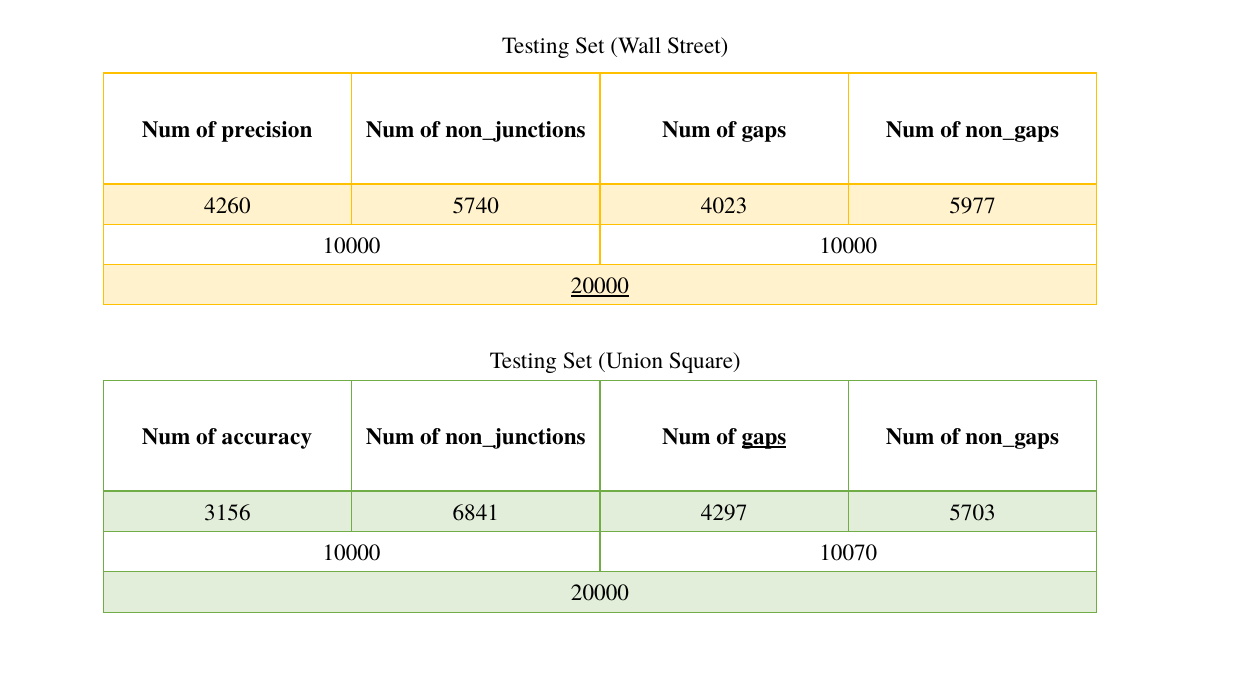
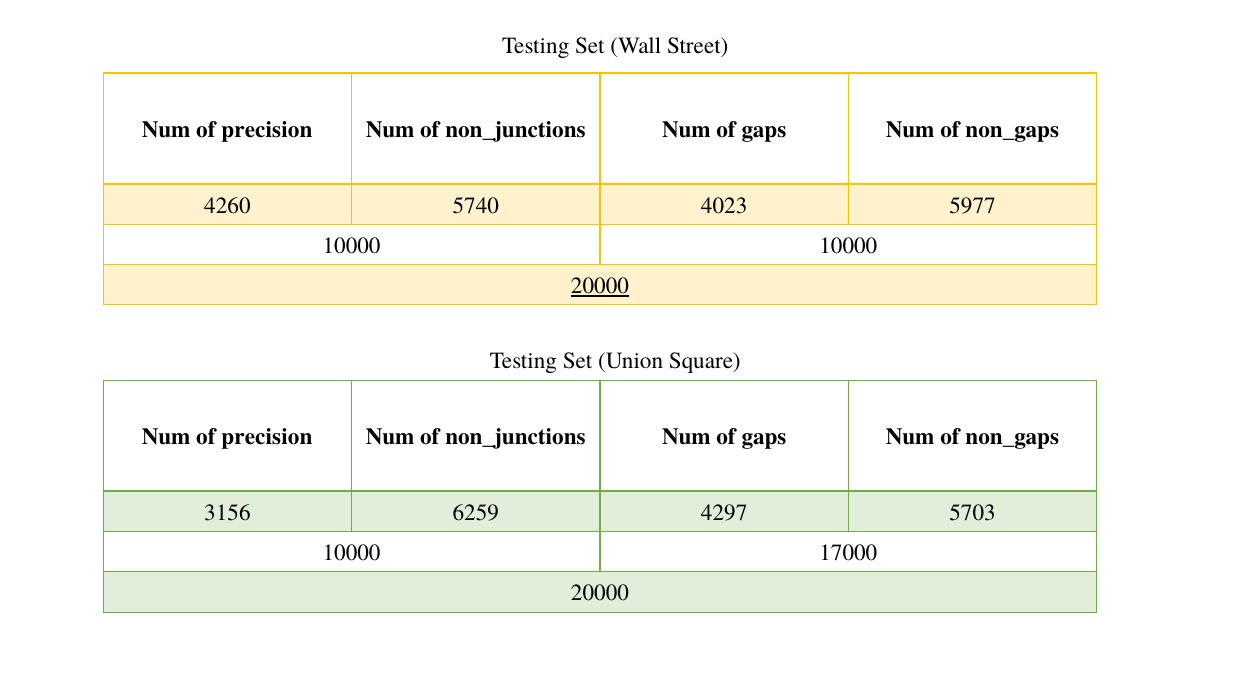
accuracy at (267, 437): accuracy -> precision
gaps at (764, 437) underline: present -> none
6841: 6841 -> 6259
10070: 10070 -> 17000
